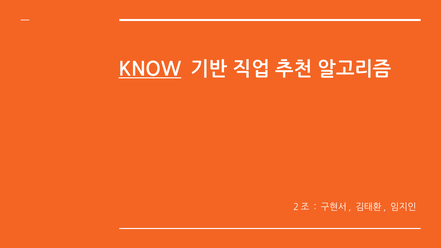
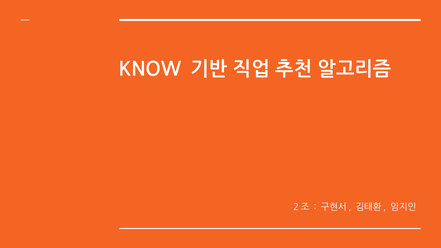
KNOW underline: present -> none
